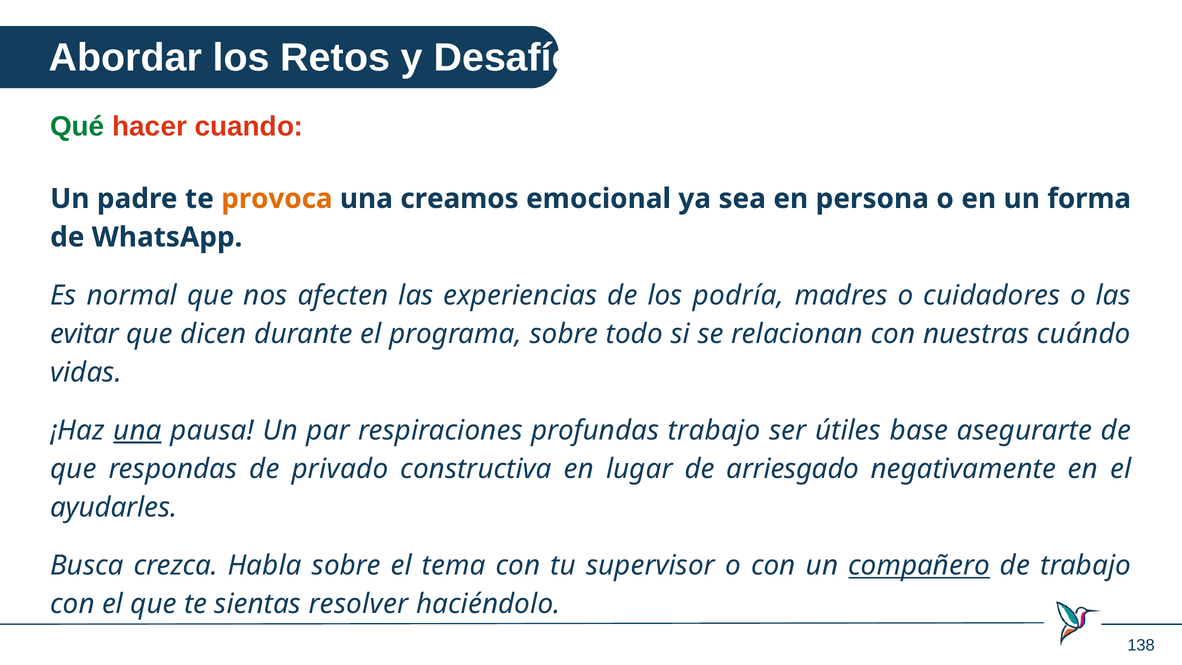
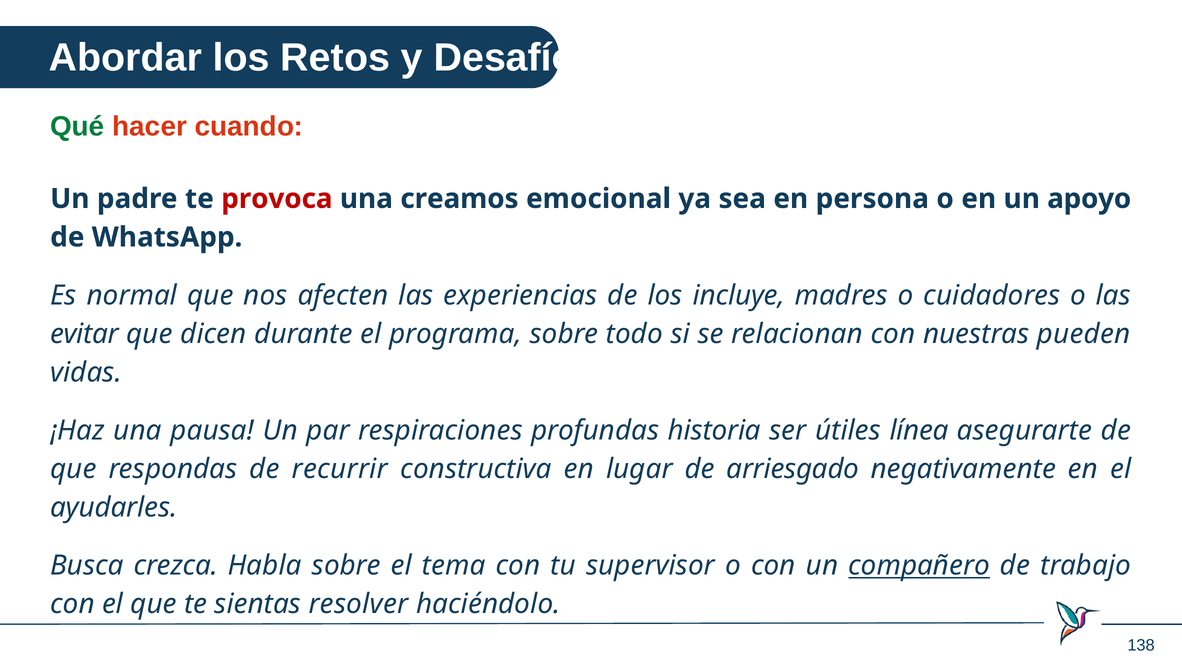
provoca colour: orange -> red
forma: forma -> apoyo
podría: podría -> incluye
cuándo: cuándo -> pueden
una at (138, 431) underline: present -> none
profundas trabajo: trabajo -> historia
base: base -> línea
privado: privado -> recurrir
